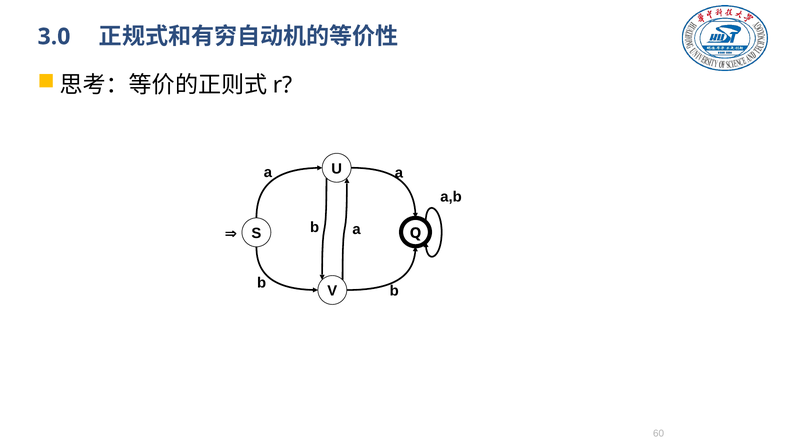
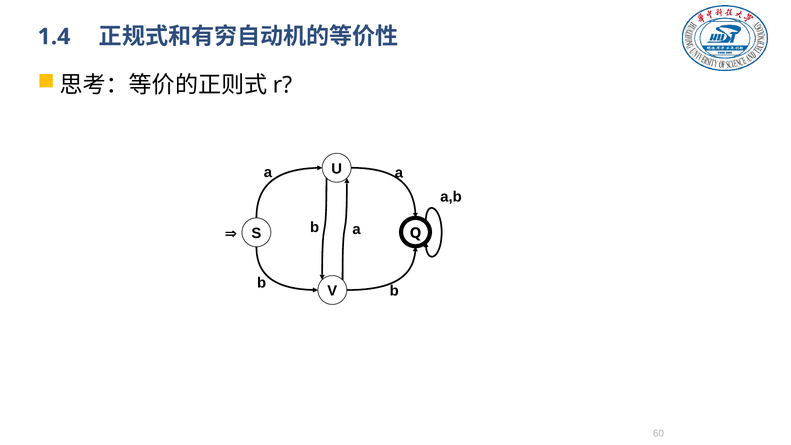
3.0: 3.0 -> 1.4
